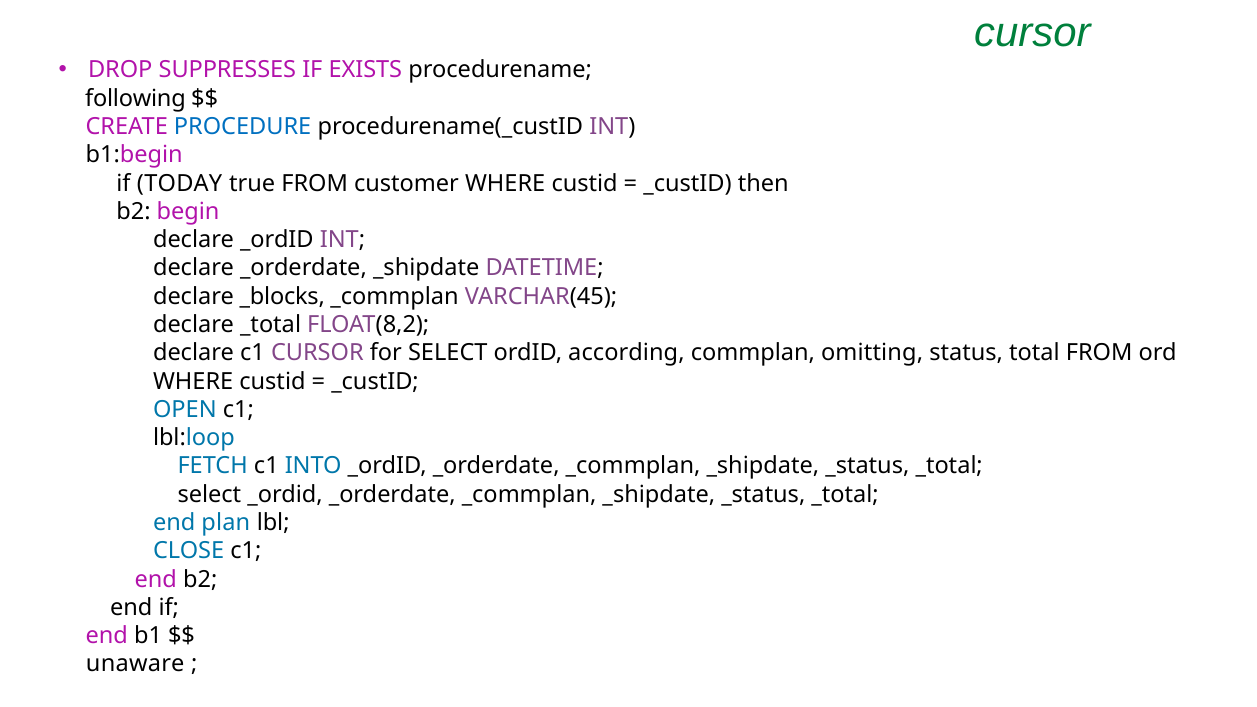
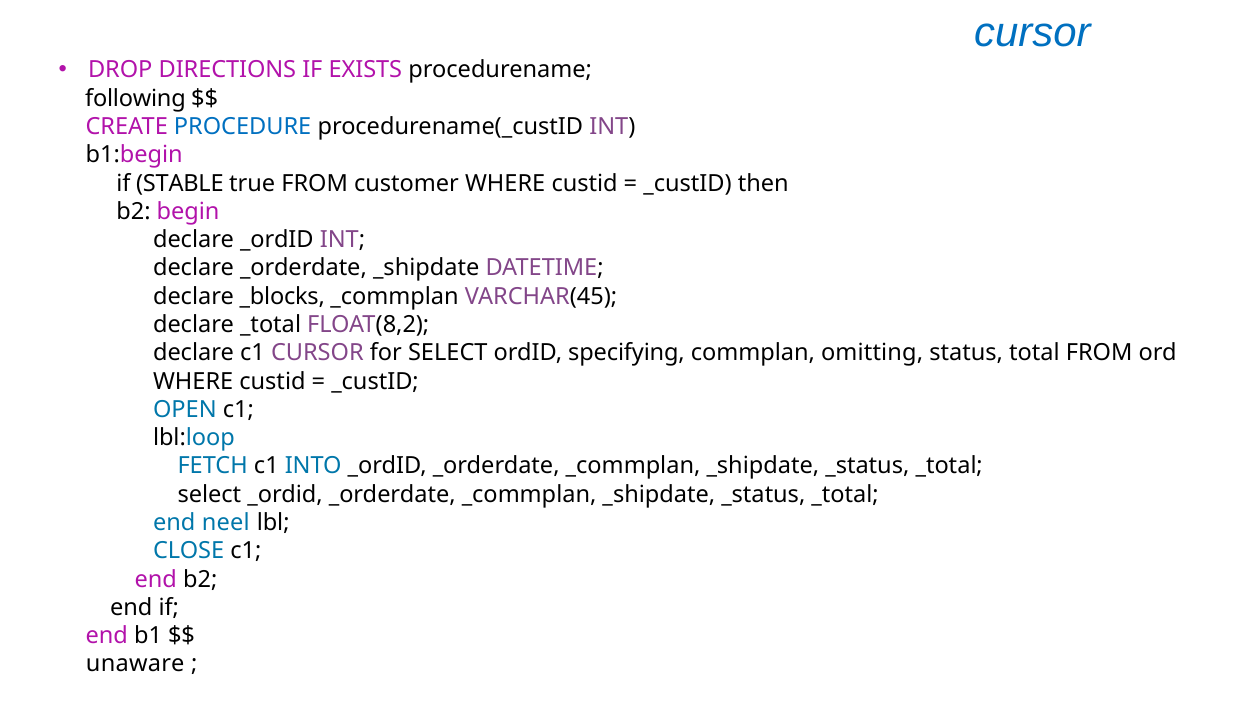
cursor at (1032, 33) colour: green -> blue
SUPPRESSES: SUPPRESSES -> DIRECTIONS
TODAY: TODAY -> STABLE
according: according -> specifying
plan: plan -> neel
